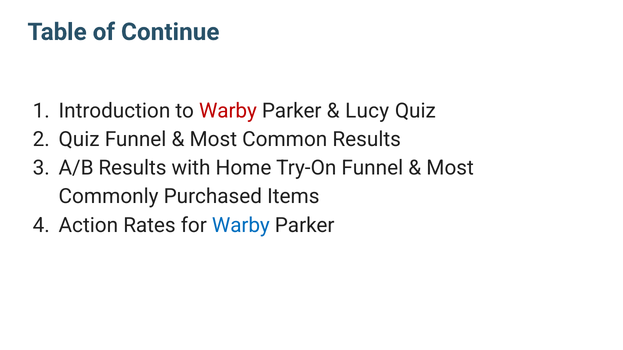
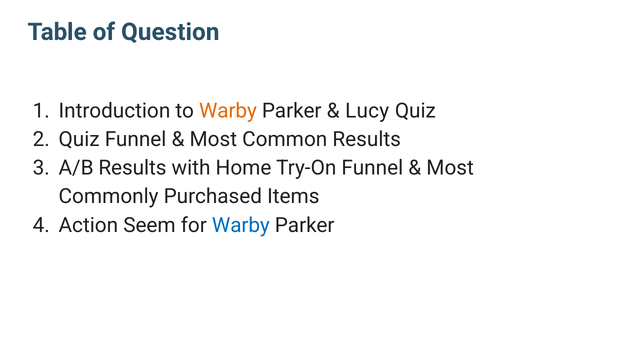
Continue: Continue -> Question
Warby at (228, 111) colour: red -> orange
Rates: Rates -> Seem
